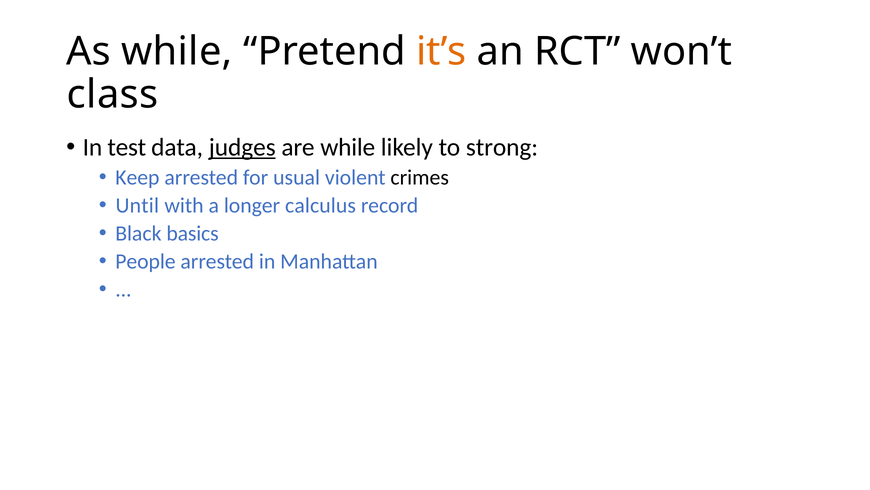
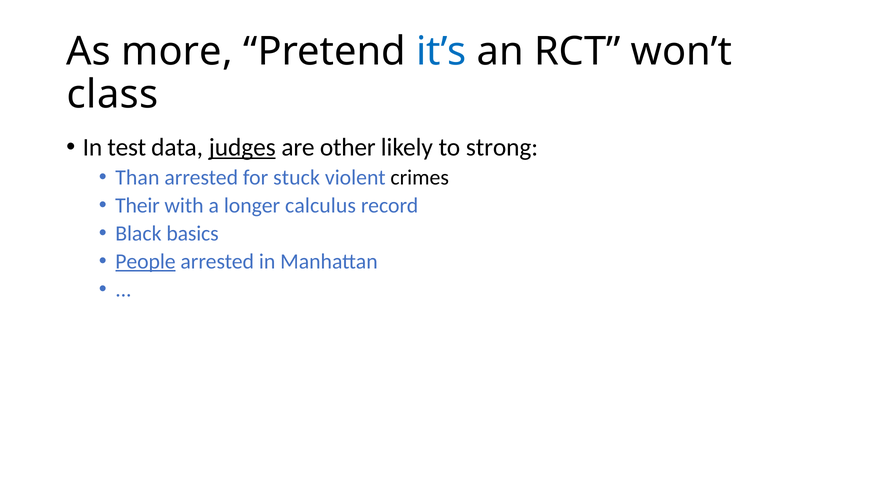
As while: while -> more
it’s colour: orange -> blue
are while: while -> other
Keep: Keep -> Than
usual: usual -> stuck
Until: Until -> Their
People underline: none -> present
